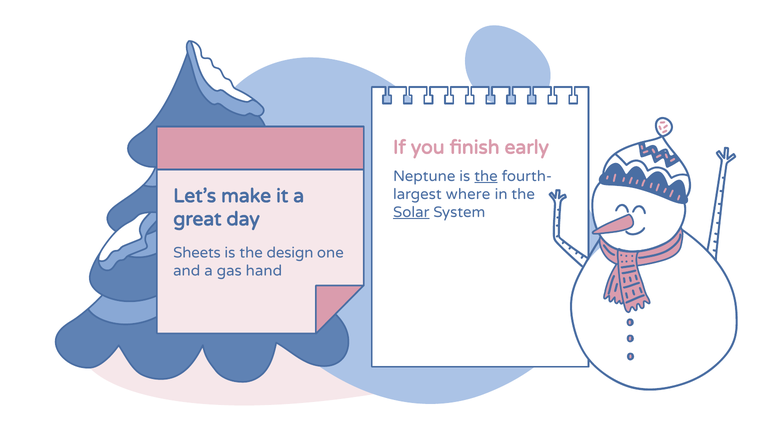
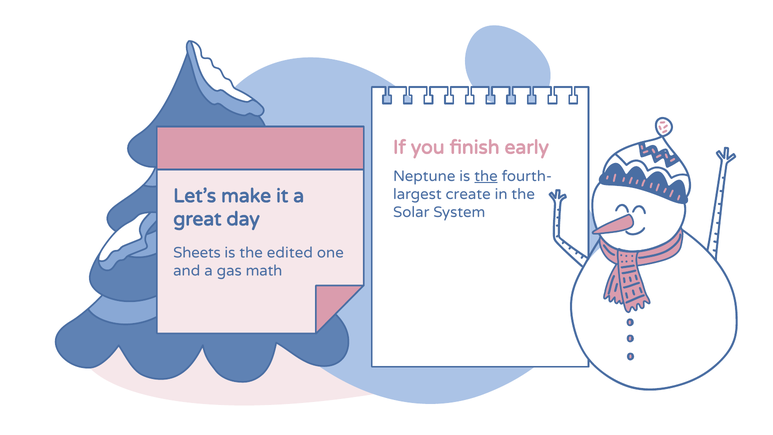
where: where -> create
Solar underline: present -> none
design: design -> edited
hand: hand -> math
